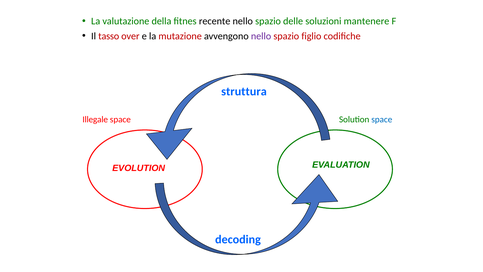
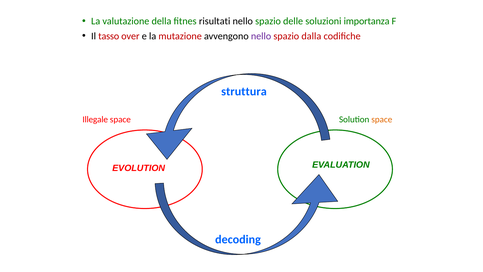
recente: recente -> risultati
mantenere: mantenere -> importanza
figlio: figlio -> dalla
space at (382, 120) colour: blue -> orange
